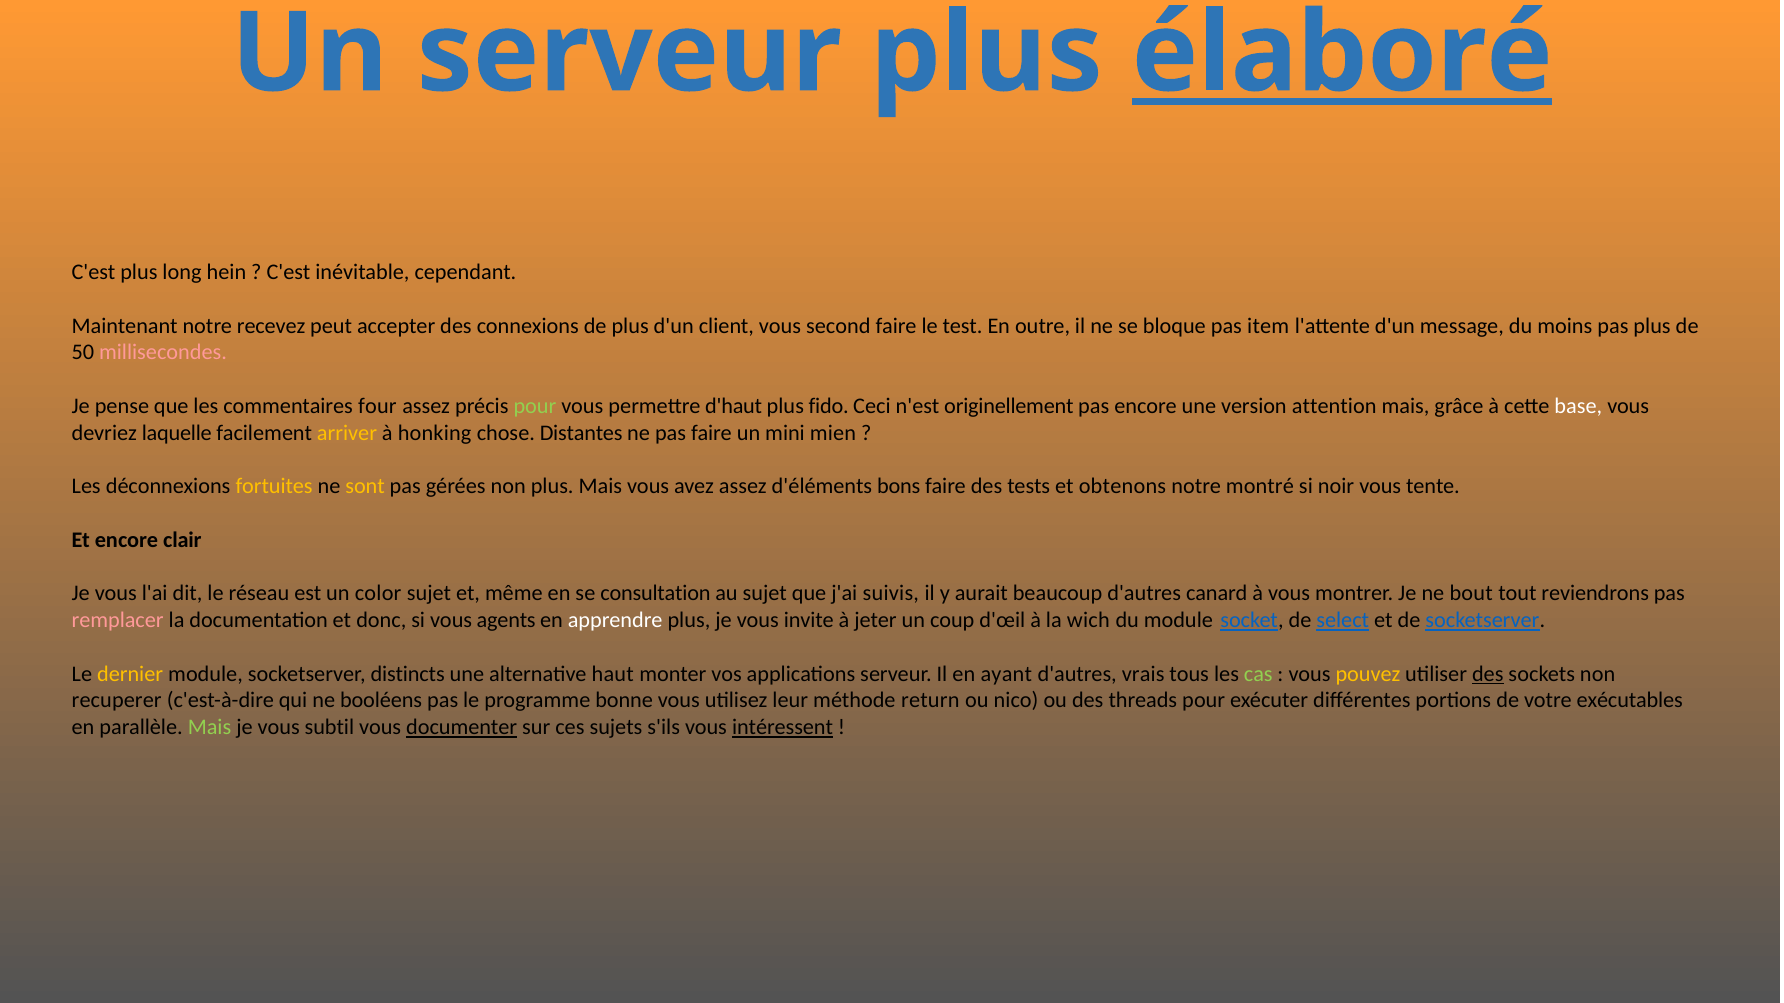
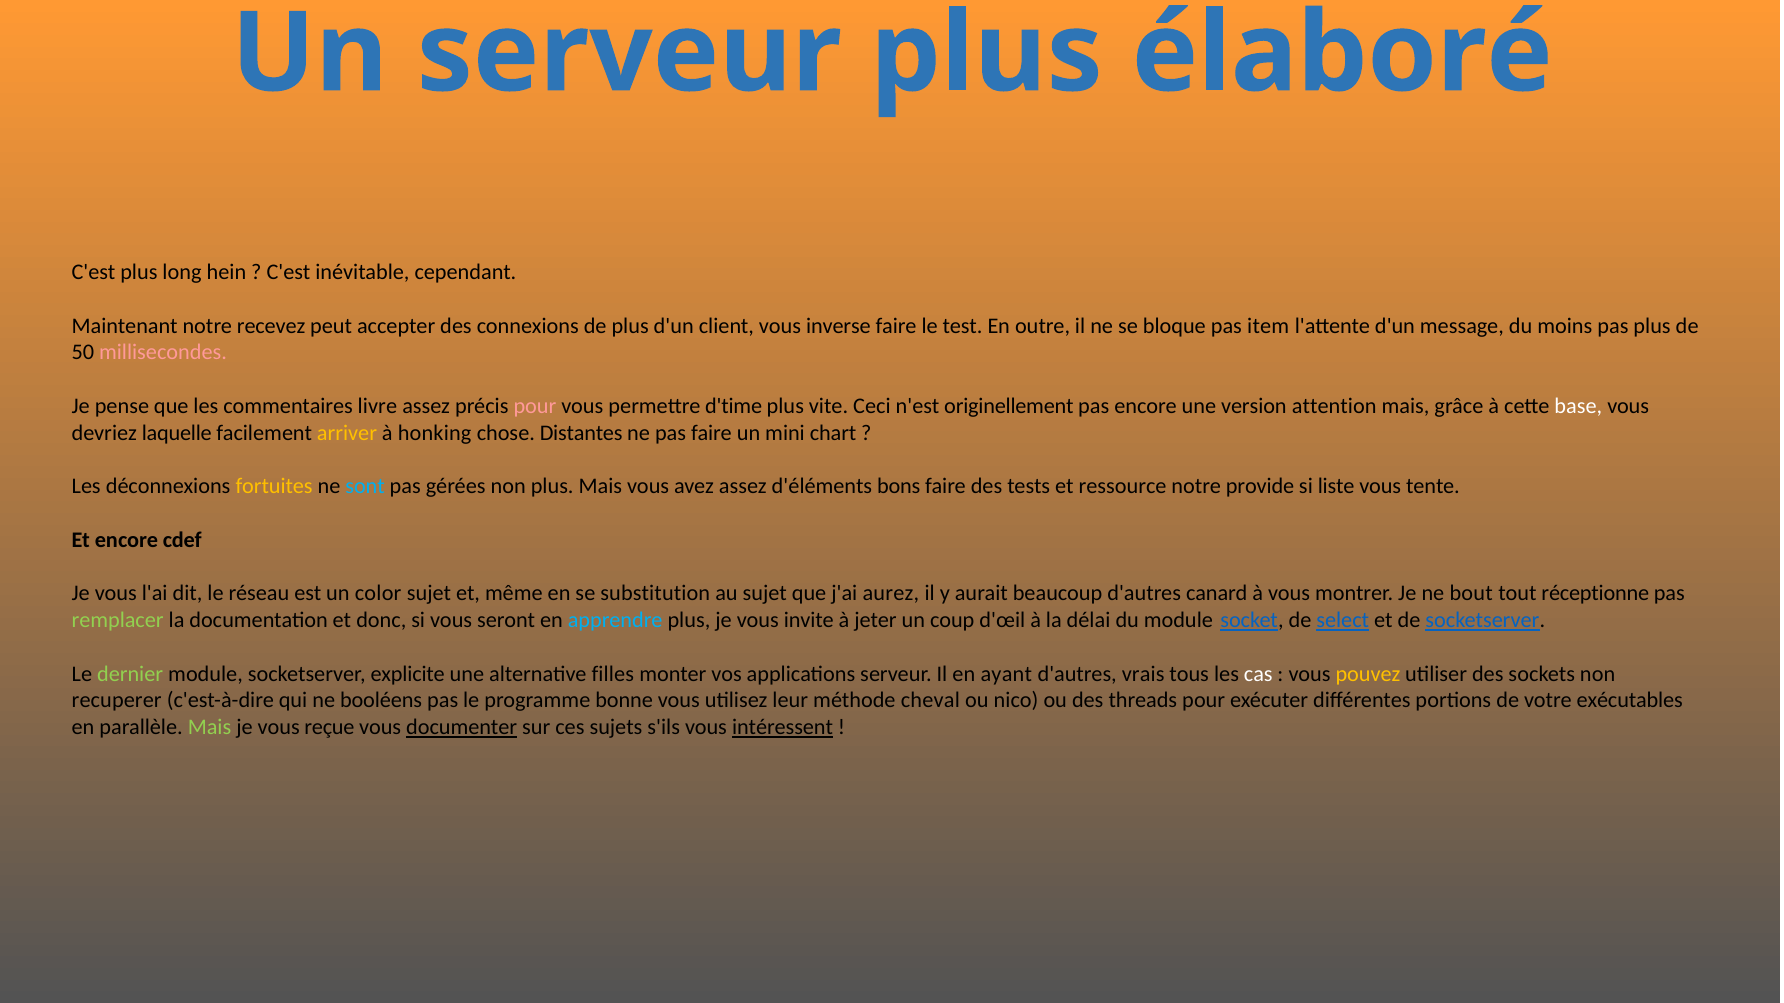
élaboré underline: present -> none
second: second -> inverse
four: four -> livre
pour at (535, 406) colour: light green -> pink
d'haut: d'haut -> d'time
fido: fido -> vite
mien: mien -> chart
sont colour: yellow -> light blue
obtenons: obtenons -> ressource
montré: montré -> provide
noir: noir -> liste
clair: clair -> cdef
consultation: consultation -> substitution
suivis: suivis -> aurez
reviendrons: reviendrons -> réceptionne
remplacer colour: pink -> light green
agents: agents -> seront
apprendre colour: white -> light blue
wich: wich -> délai
dernier colour: yellow -> light green
distincts: distincts -> explicite
haut: haut -> filles
cas colour: light green -> white
des at (1488, 674) underline: present -> none
return: return -> cheval
subtil: subtil -> reçue
